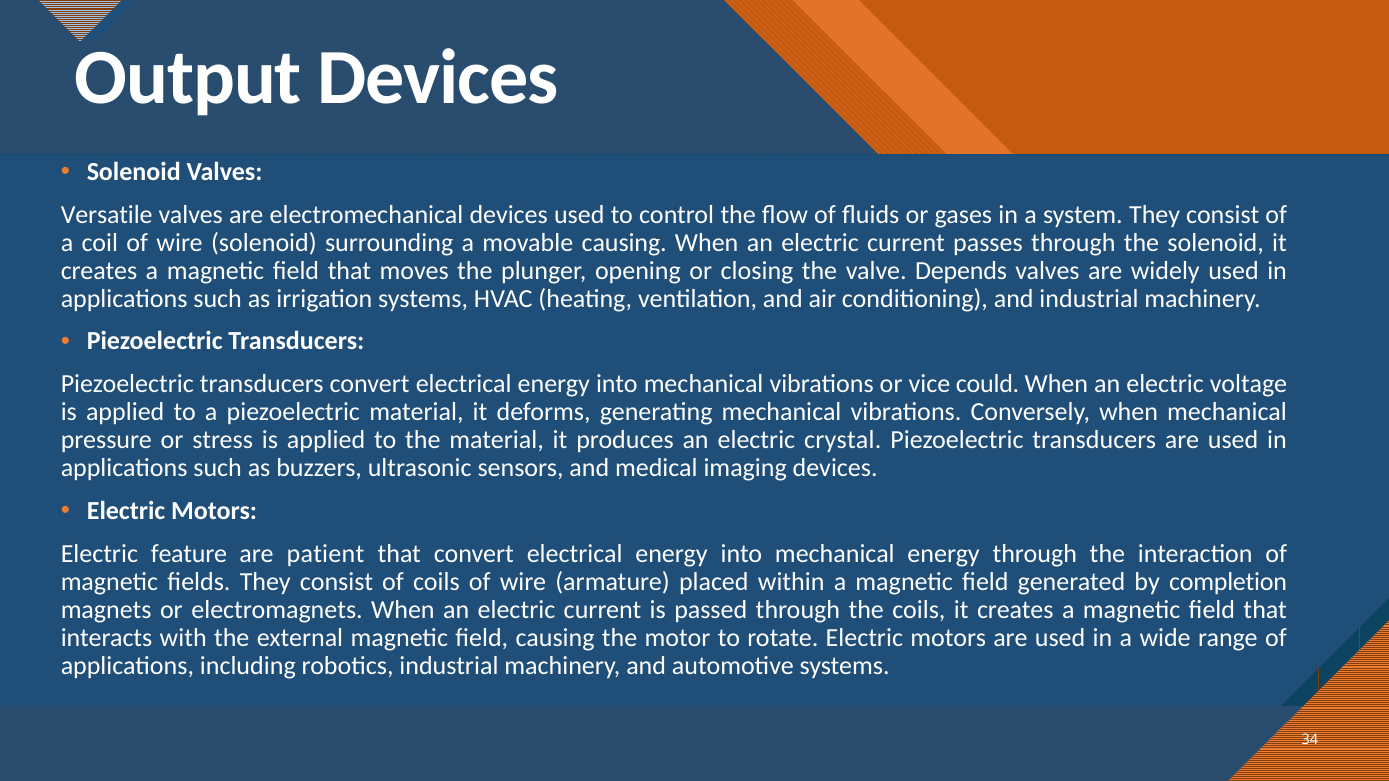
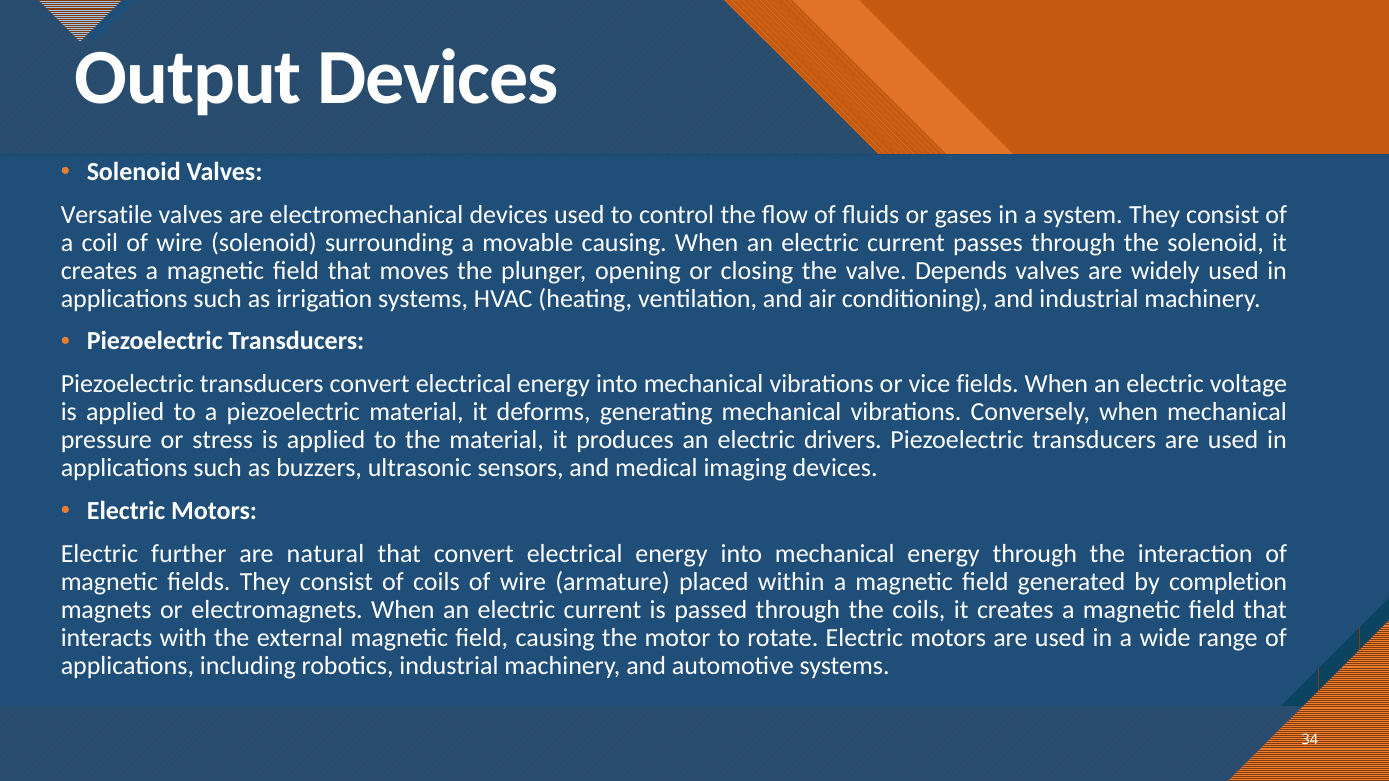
vice could: could -> fields
crystal: crystal -> drivers
feature: feature -> further
patient: patient -> natural
